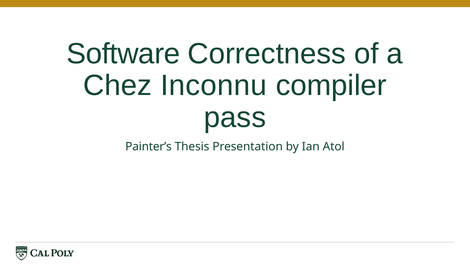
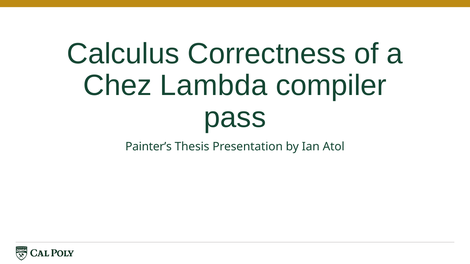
Software: Software -> Calculus
Inconnu: Inconnu -> Lambda
